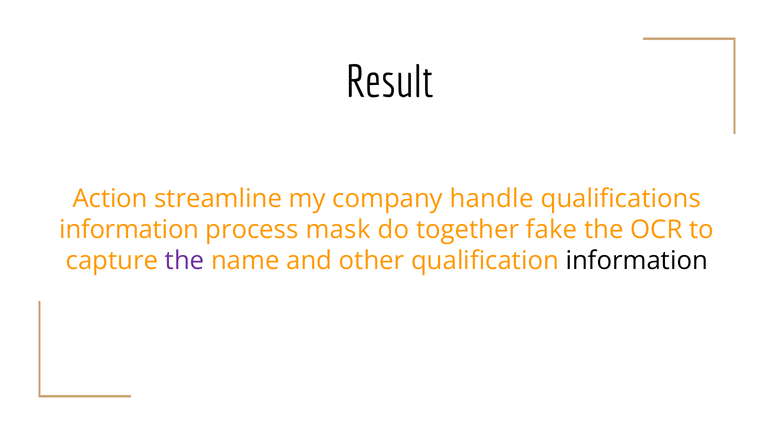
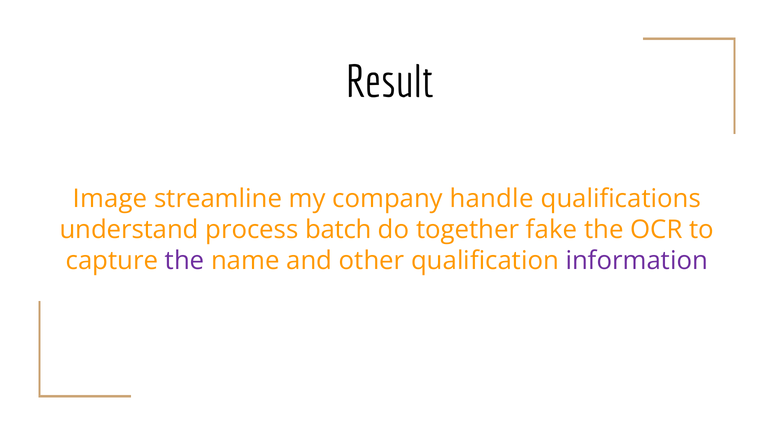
Action: Action -> Image
information at (129, 230): information -> understand
mask: mask -> batch
information at (637, 261) colour: black -> purple
